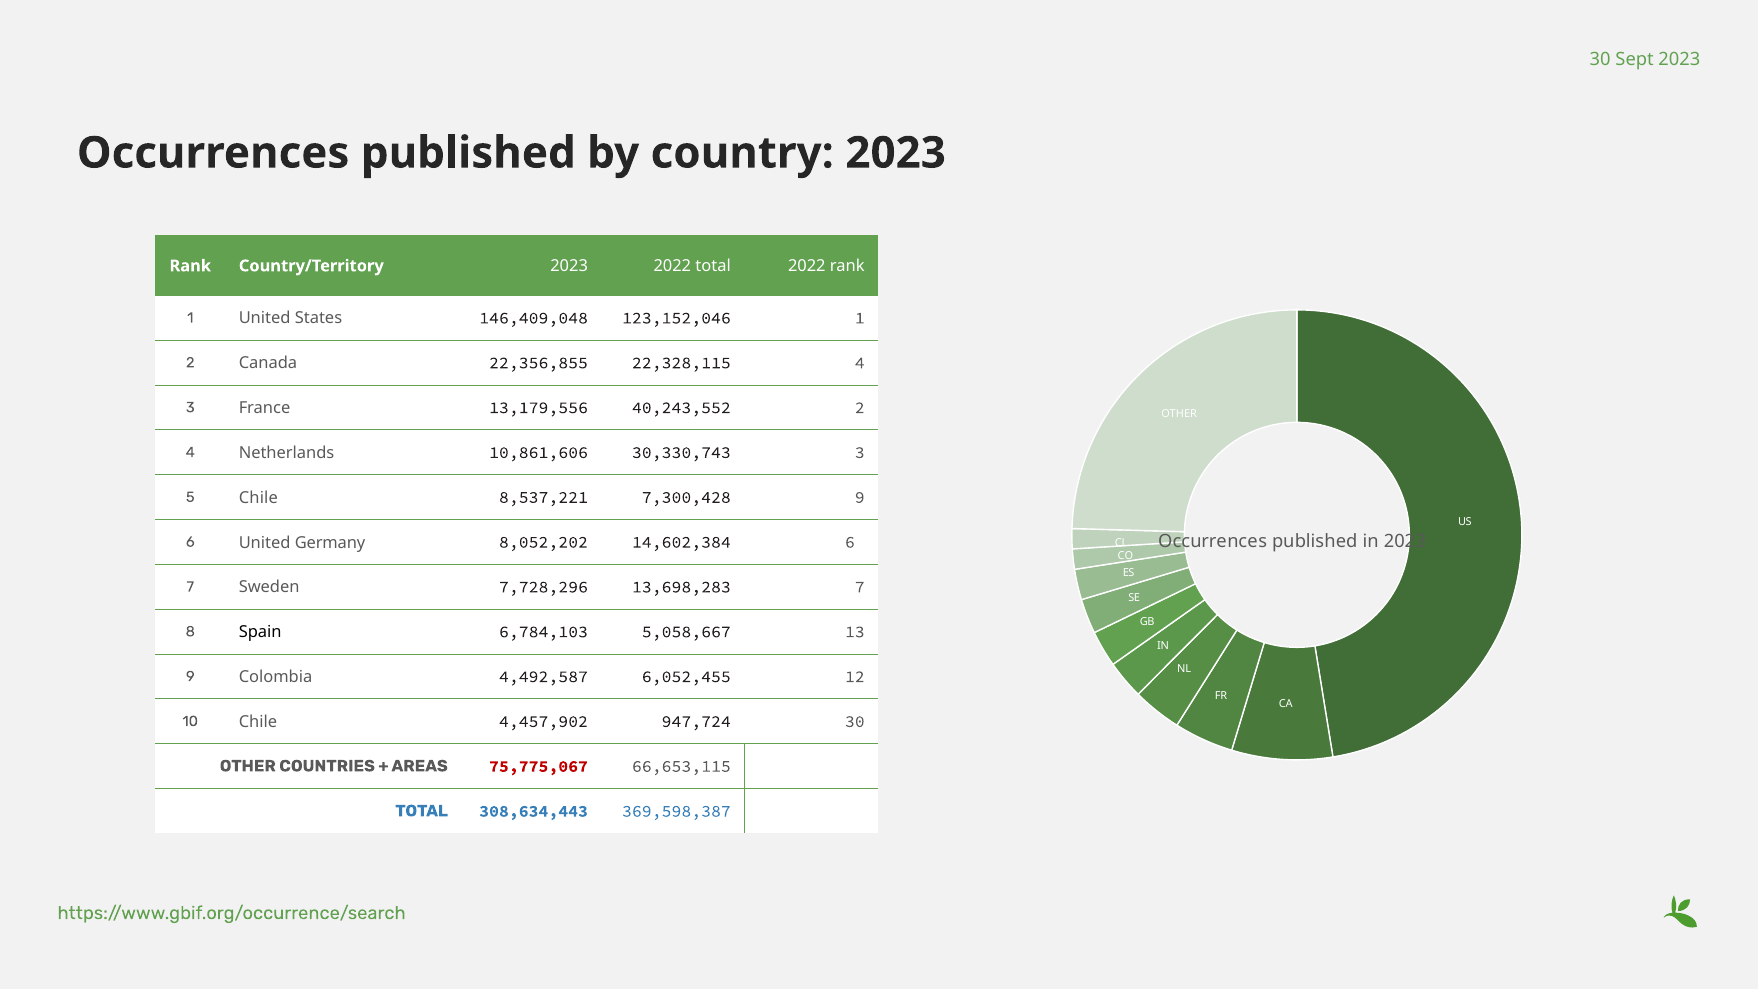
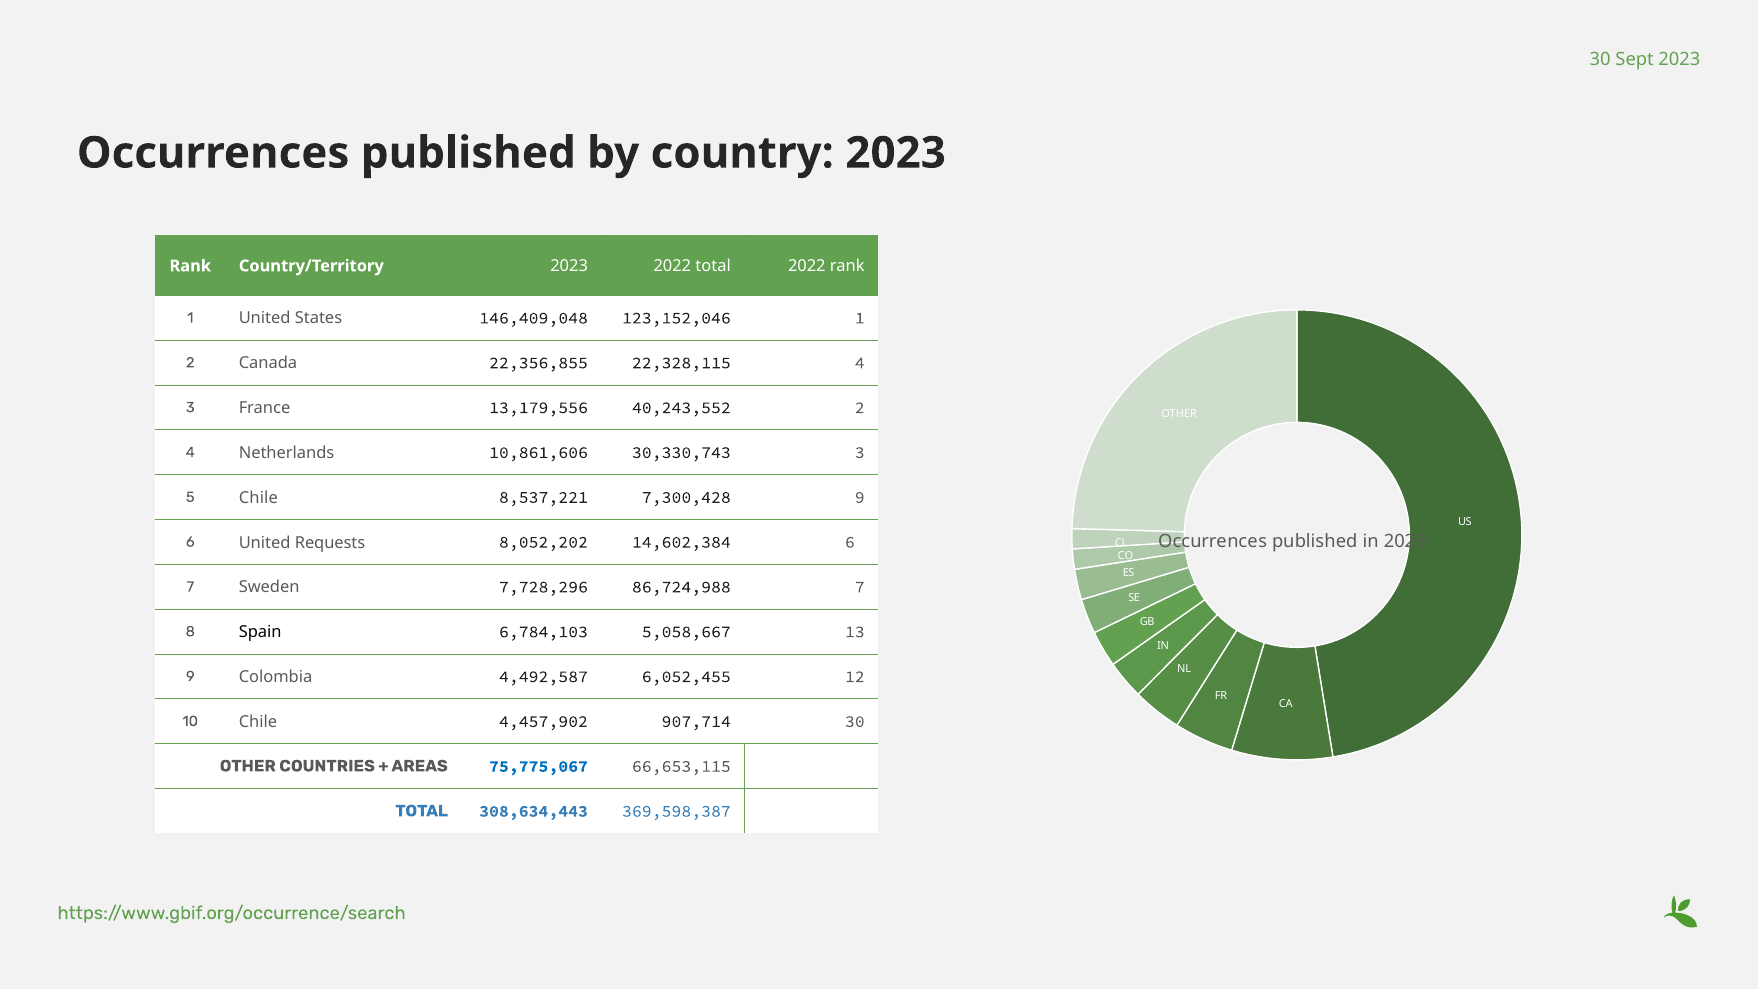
Germany: Germany -> Requests
13,698,283: 13,698,283 -> 86,724,988
947,724: 947,724 -> 907,714
75,775,067 colour: red -> blue
